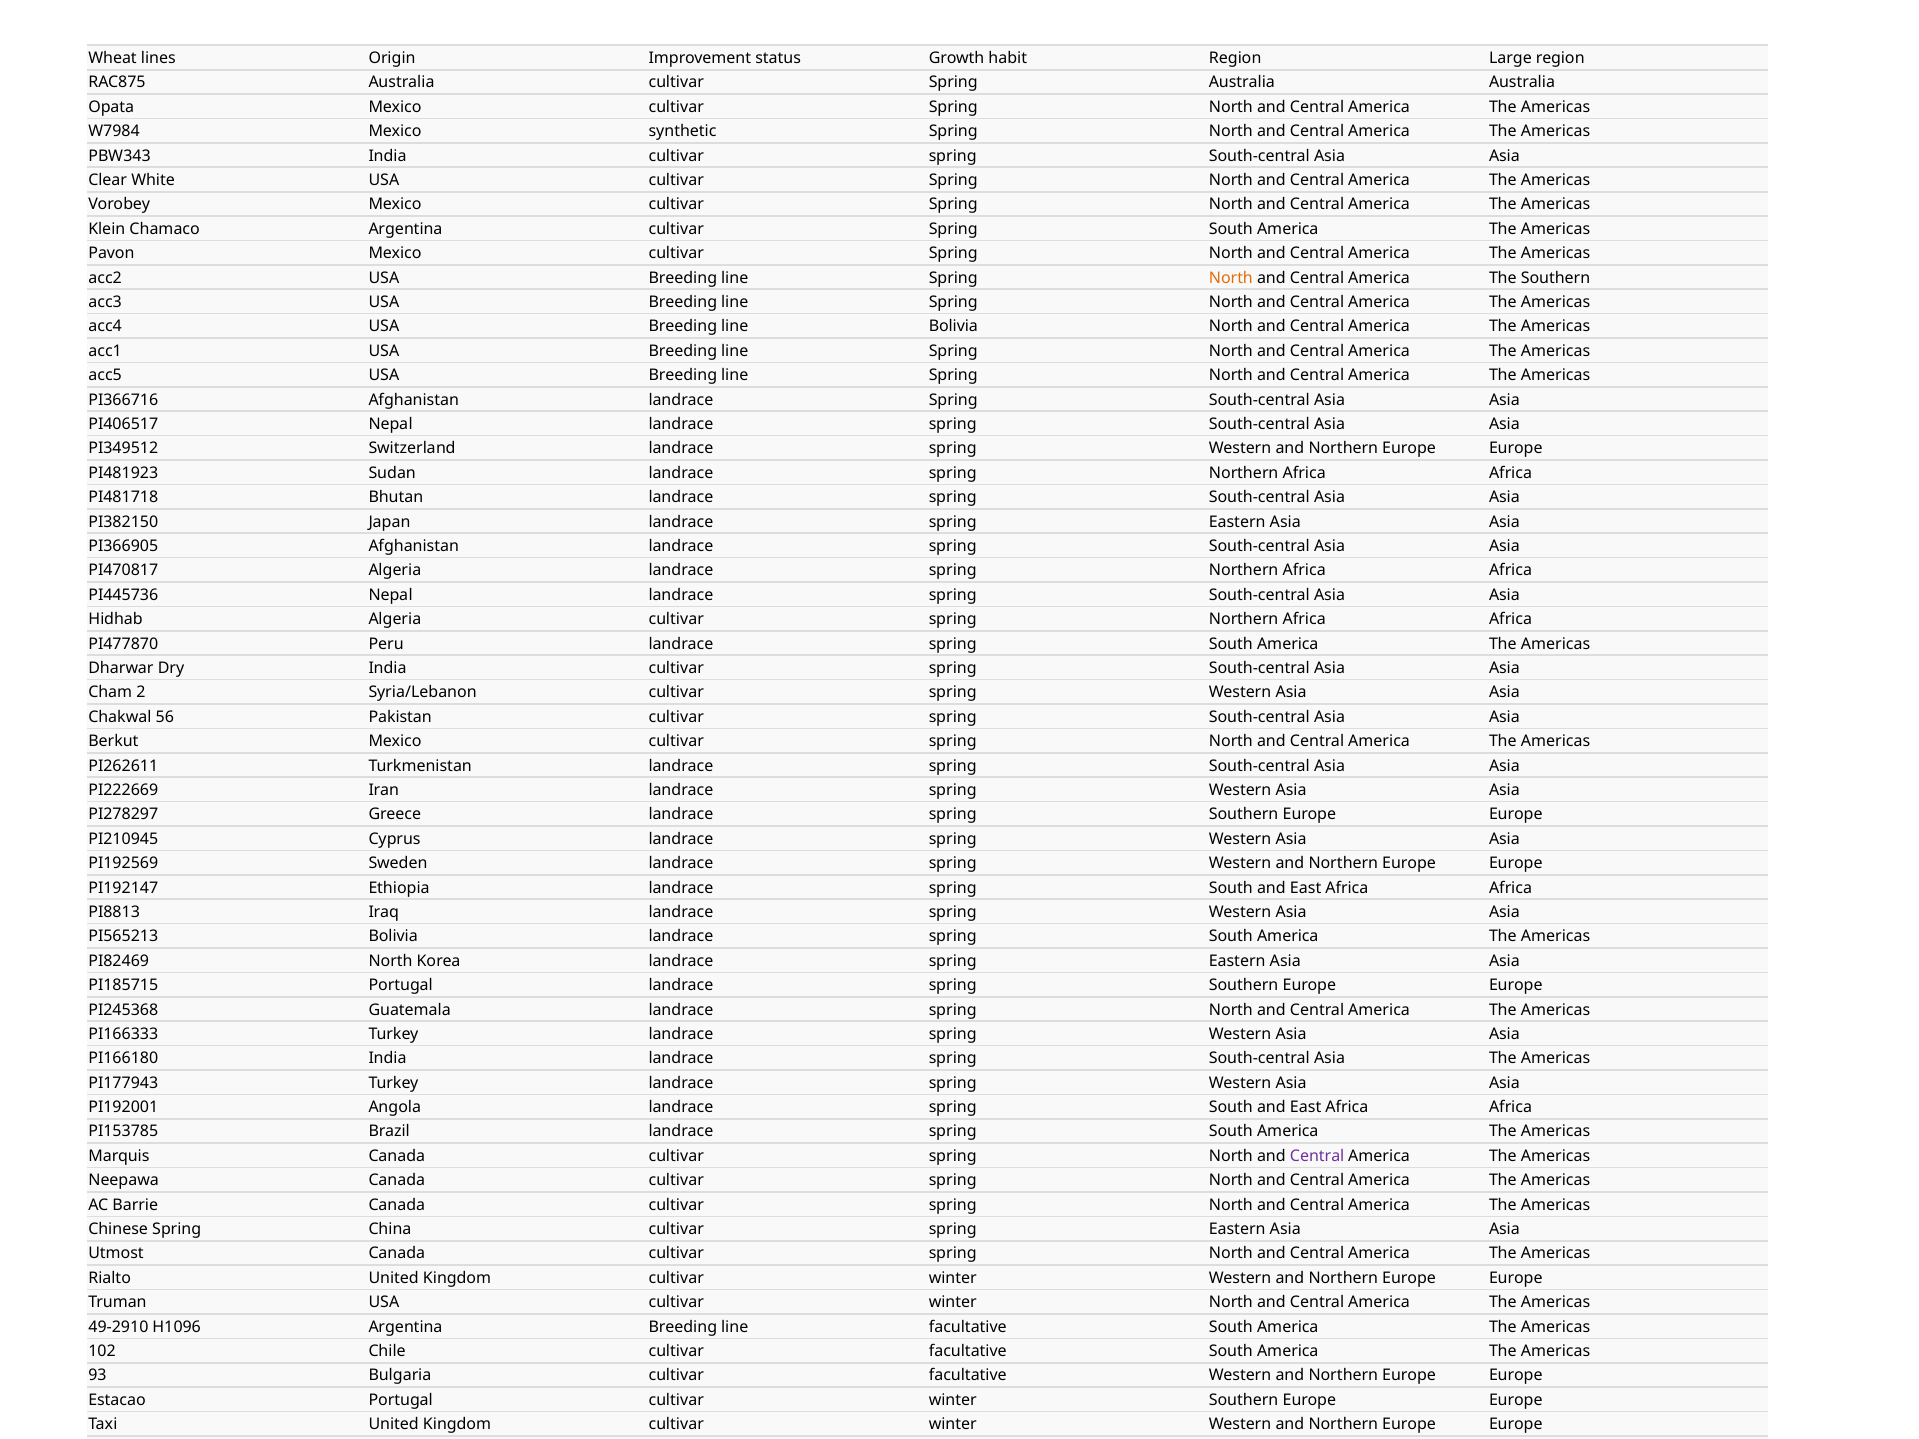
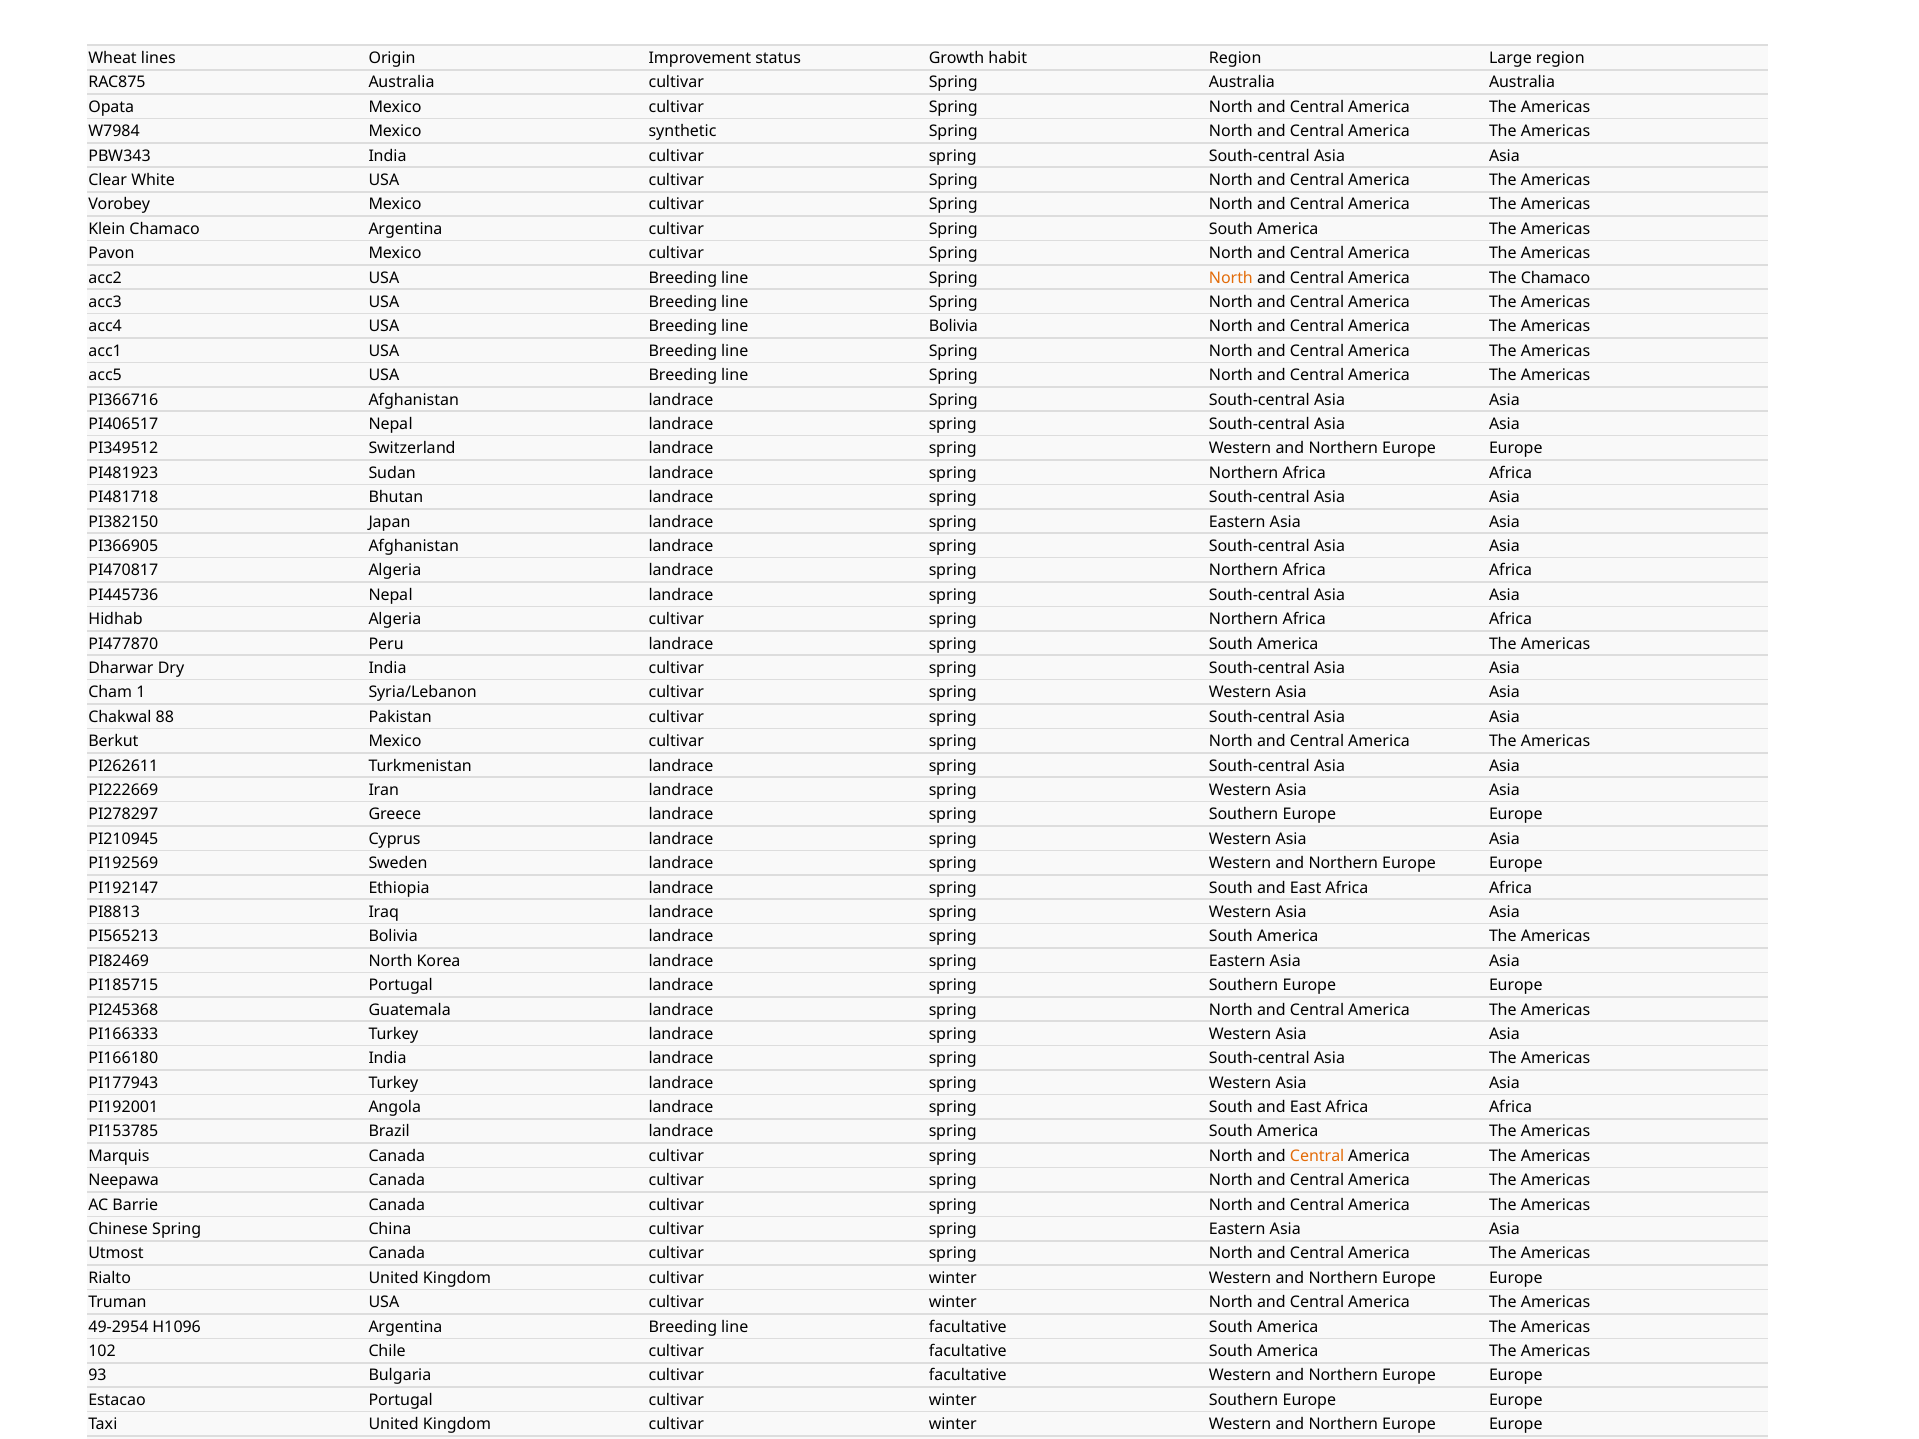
The Southern: Southern -> Chamaco
2: 2 -> 1
56: 56 -> 88
Central at (1317, 1156) colour: purple -> orange
49-2910: 49-2910 -> 49-2954
